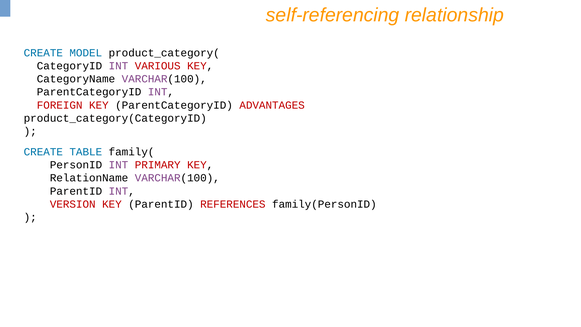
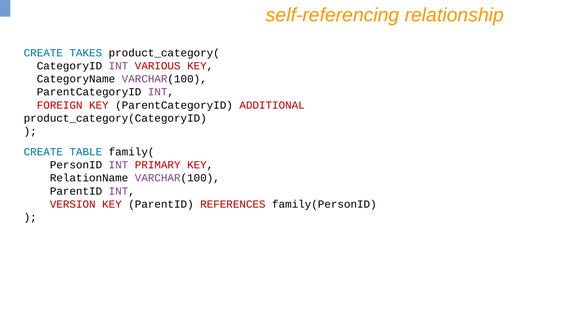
MODEL: MODEL -> TAKES
ADVANTAGES: ADVANTAGES -> ADDITIONAL
